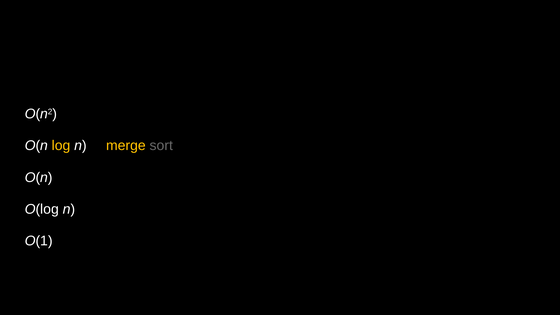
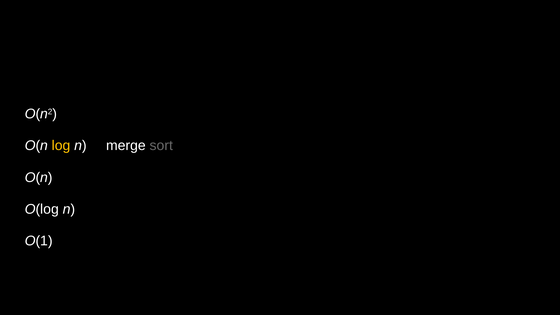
merge colour: yellow -> white
